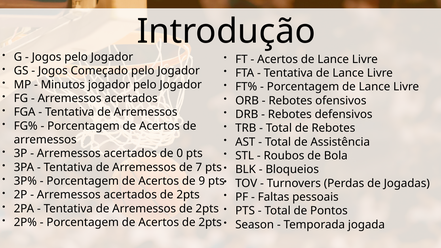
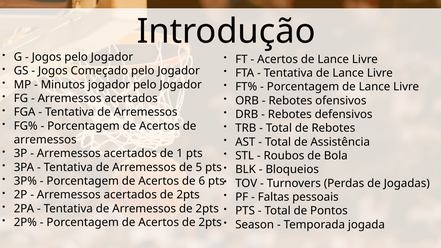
0: 0 -> 1
7: 7 -> 5
9: 9 -> 6
